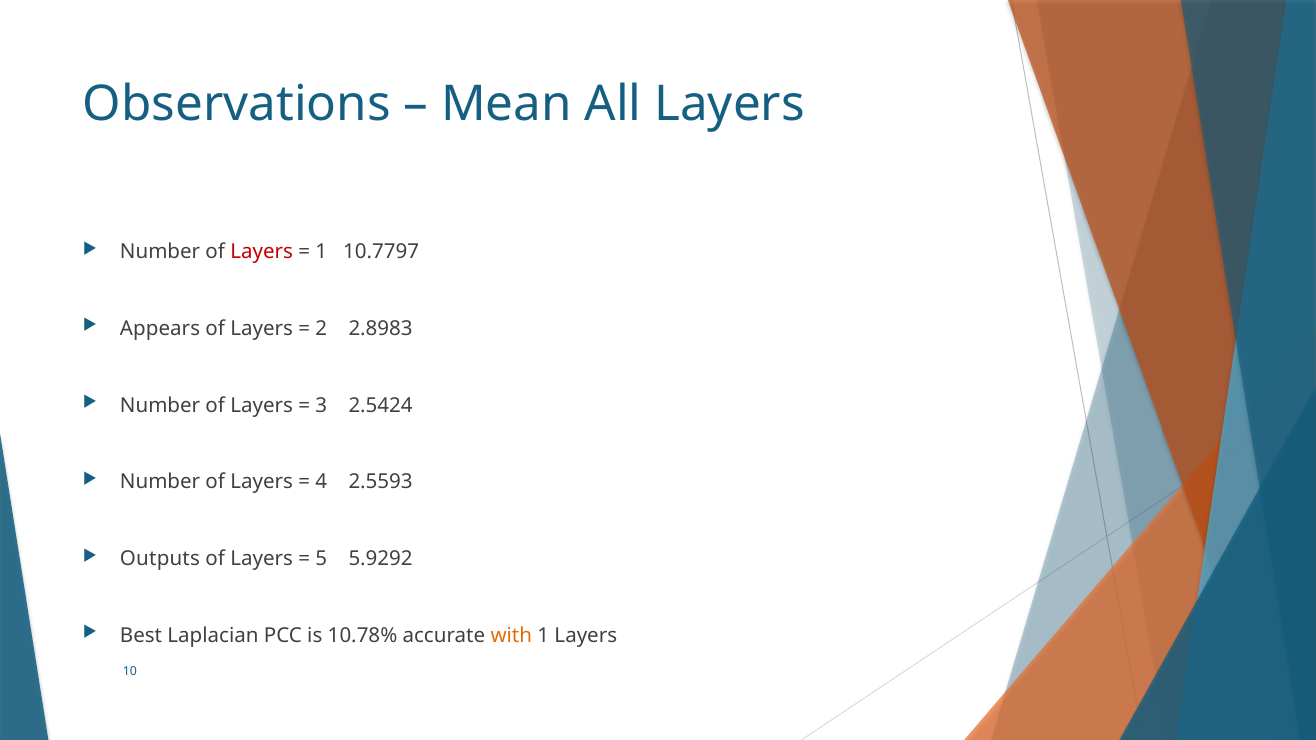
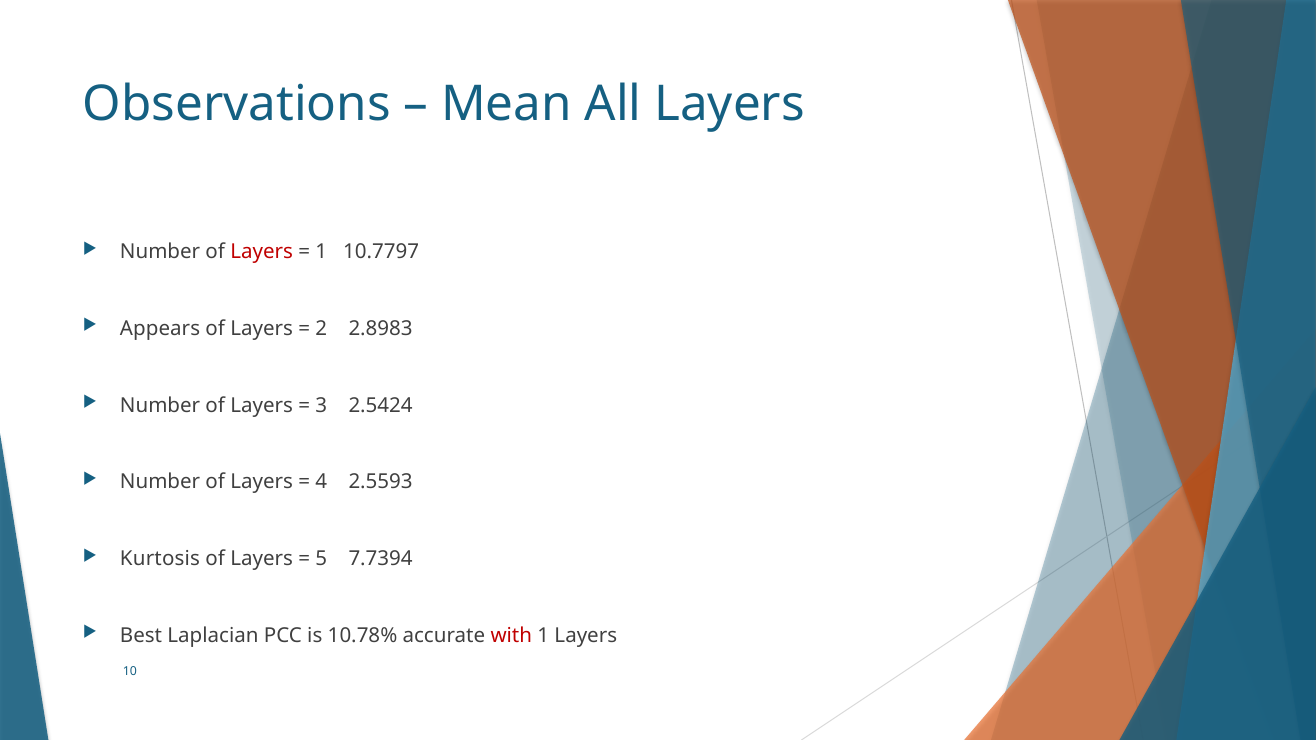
Outputs: Outputs -> Kurtosis
5.9292: 5.9292 -> 7.7394
with colour: orange -> red
